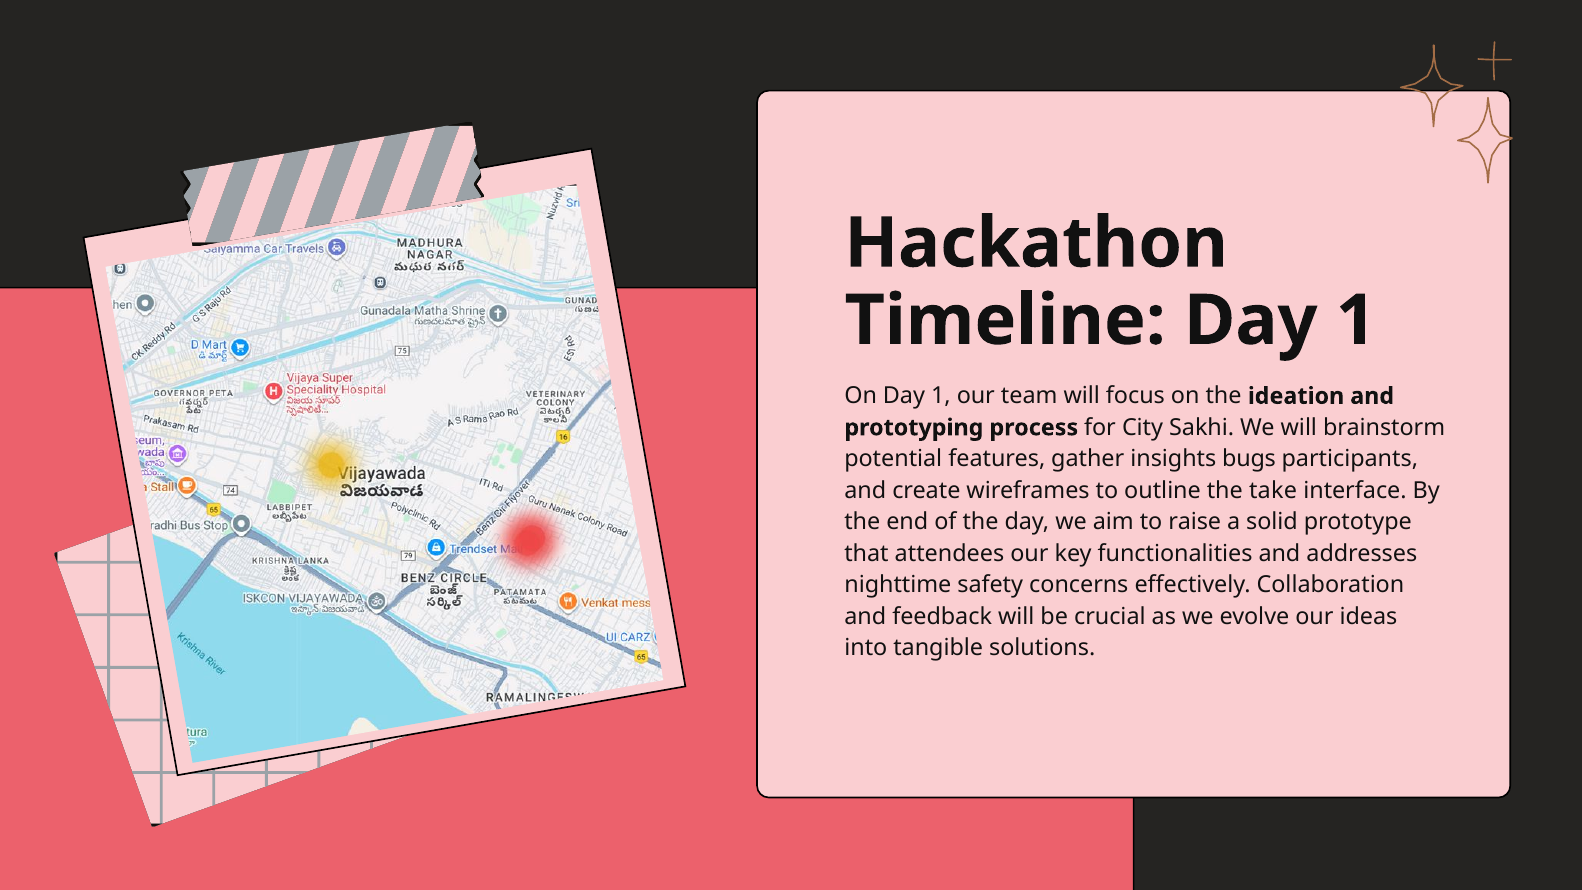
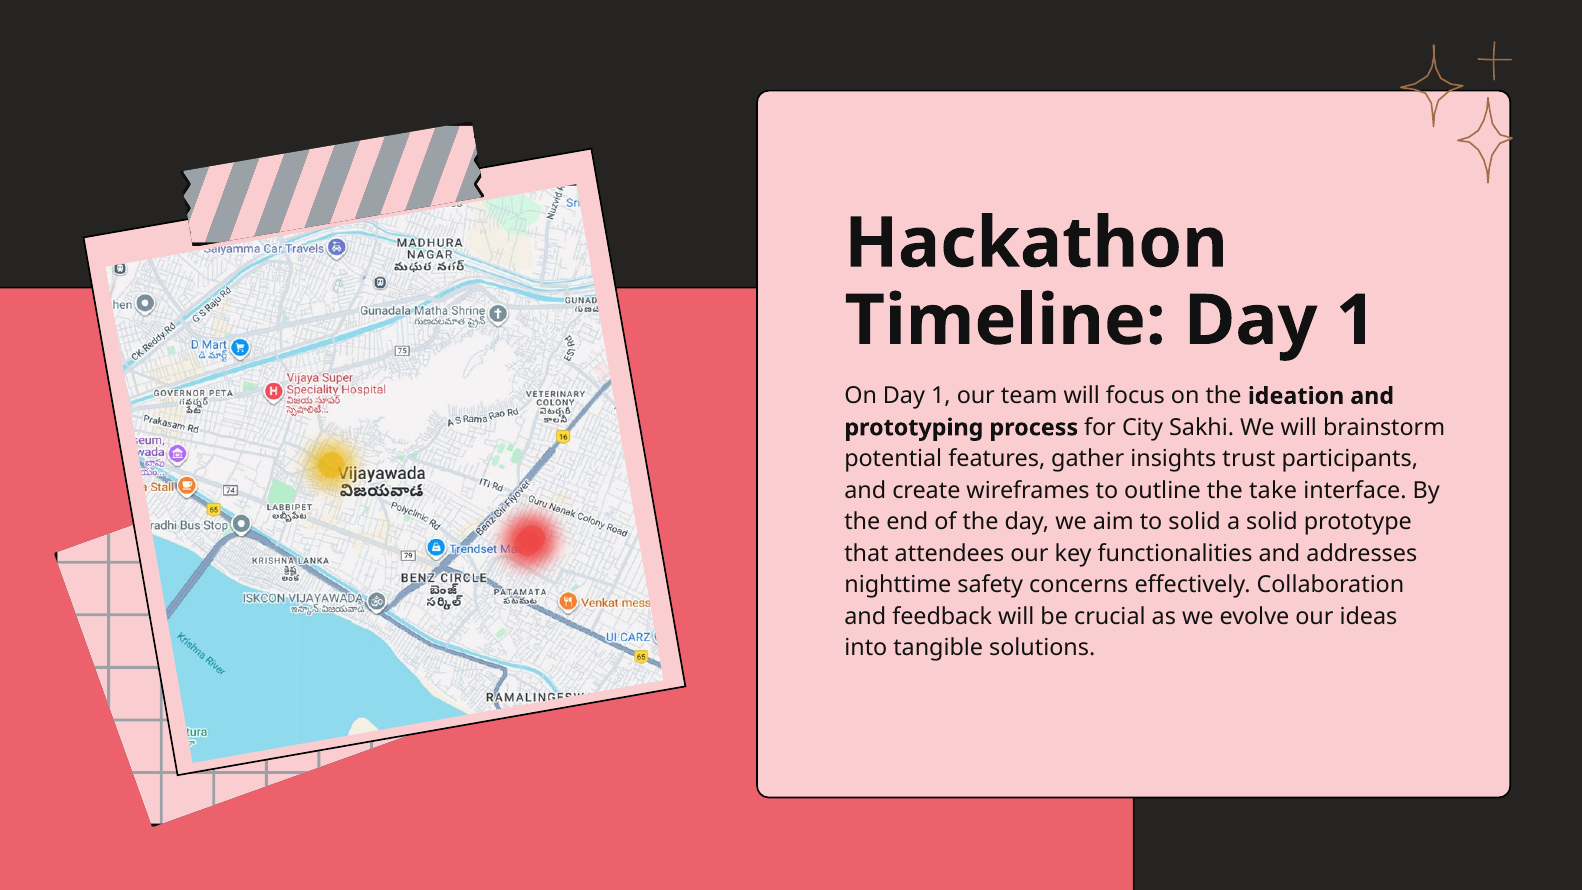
bugs: bugs -> trust
to raise: raise -> solid
